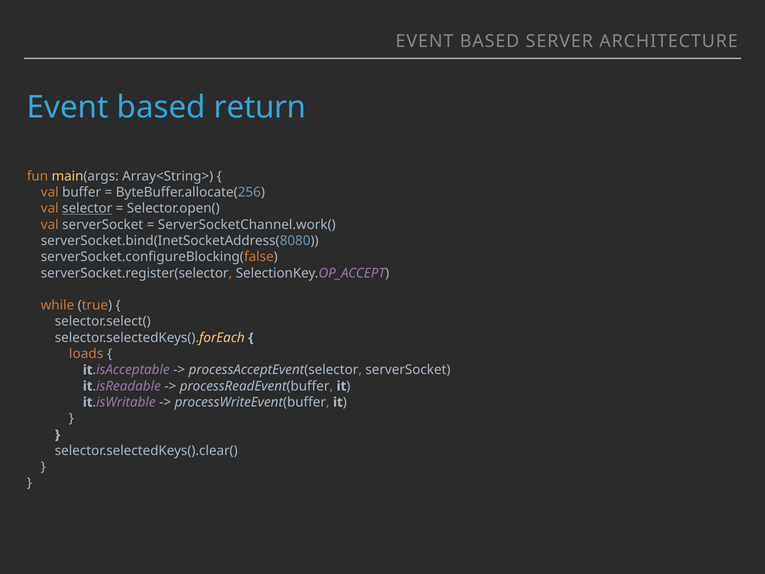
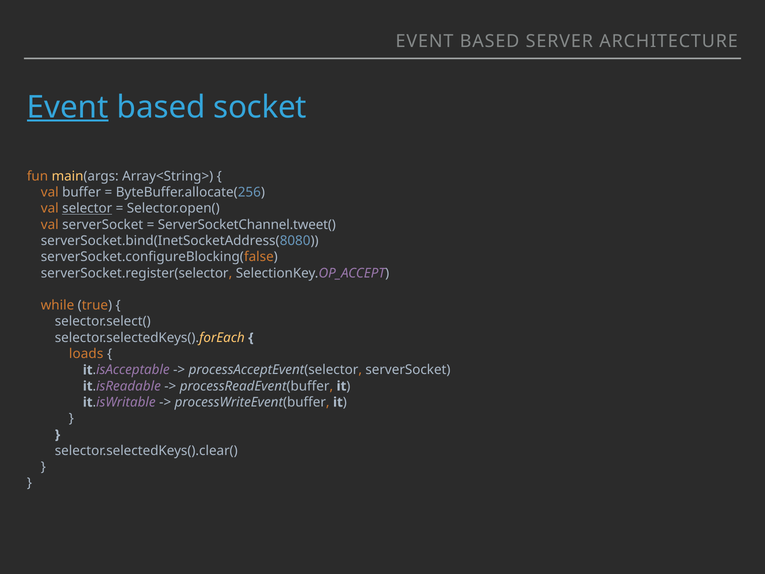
Event at (68, 107) underline: none -> present
return: return -> socket
ServerSocketChannel.work(: ServerSocketChannel.work( -> ServerSocketChannel.tweet(
